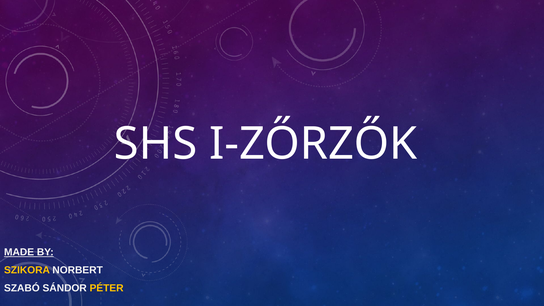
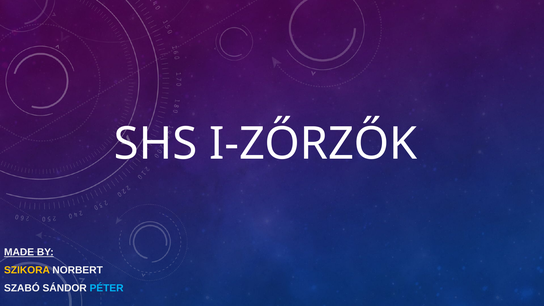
PÉTER colour: yellow -> light blue
